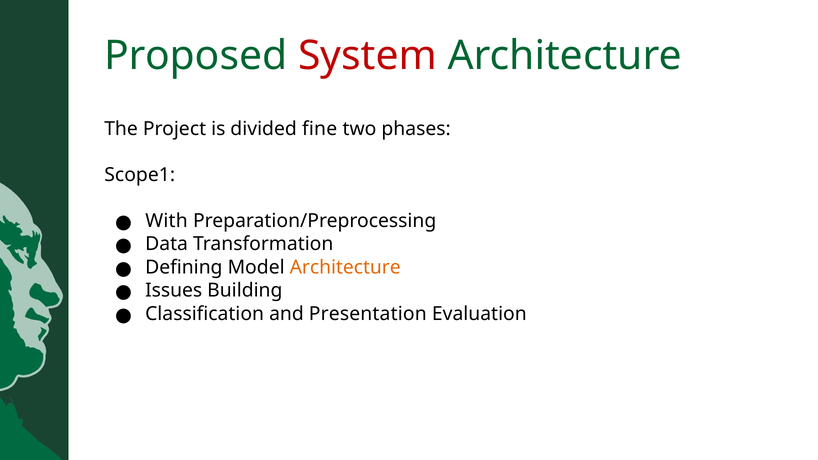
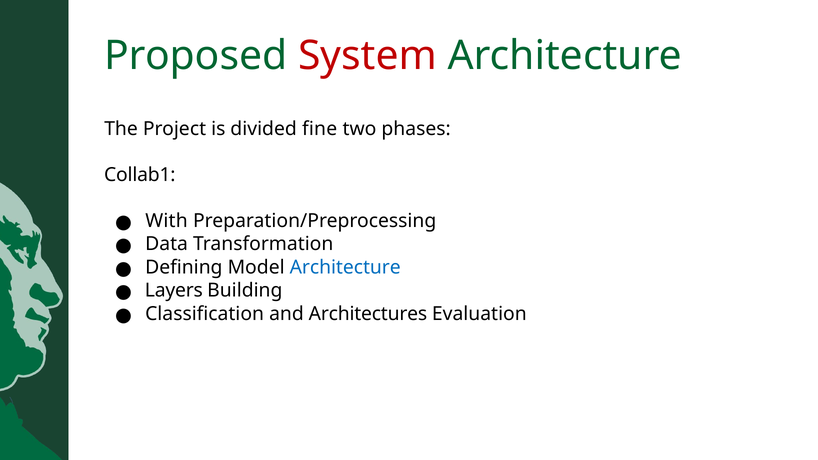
Scope1: Scope1 -> Collab1
Architecture at (345, 267) colour: orange -> blue
Issues: Issues -> Layers
Presentation: Presentation -> Architectures
